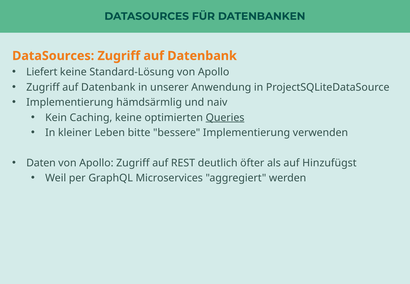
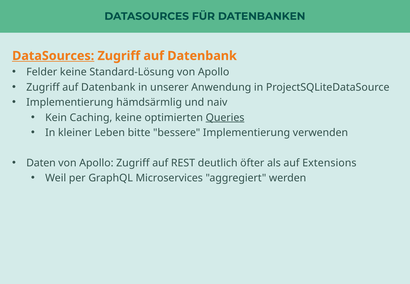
DataSources at (53, 56) underline: none -> present
Liefert: Liefert -> Felder
Hinzufügst: Hinzufügst -> Extensions
